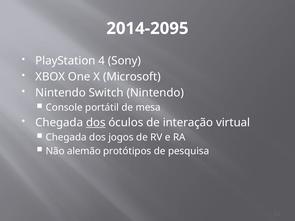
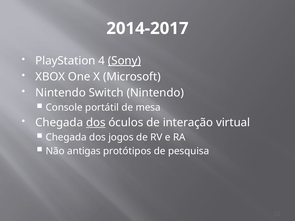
2014-2095: 2014-2095 -> 2014-2017
Sony underline: none -> present
alemão: alemão -> antigas
